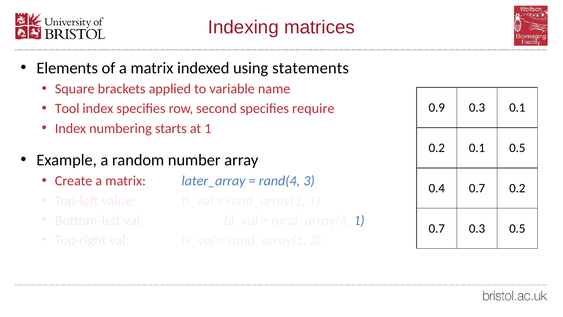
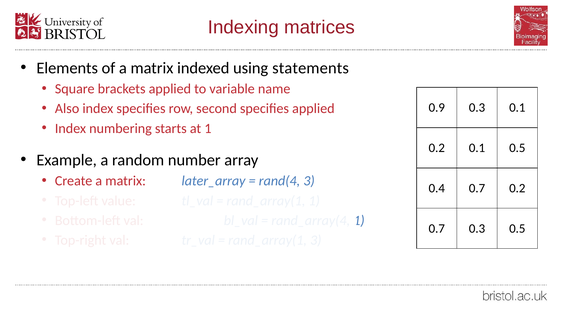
Tool: Tool -> Also
specifies require: require -> applied
